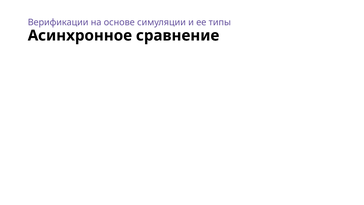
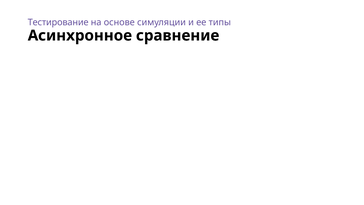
Верификации: Верификации -> Тестирование
